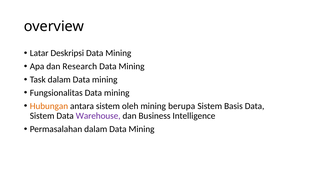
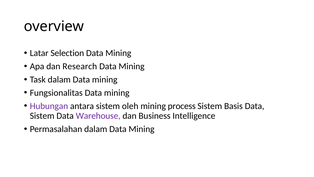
Deskripsi: Deskripsi -> Selection
Hubungan colour: orange -> purple
berupa: berupa -> process
